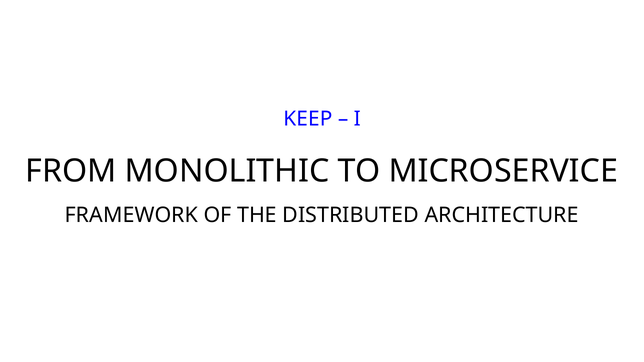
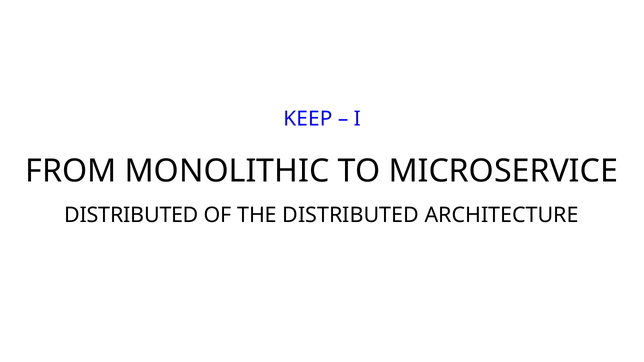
FRAMEWORK at (131, 215): FRAMEWORK -> DISTRIBUTED
